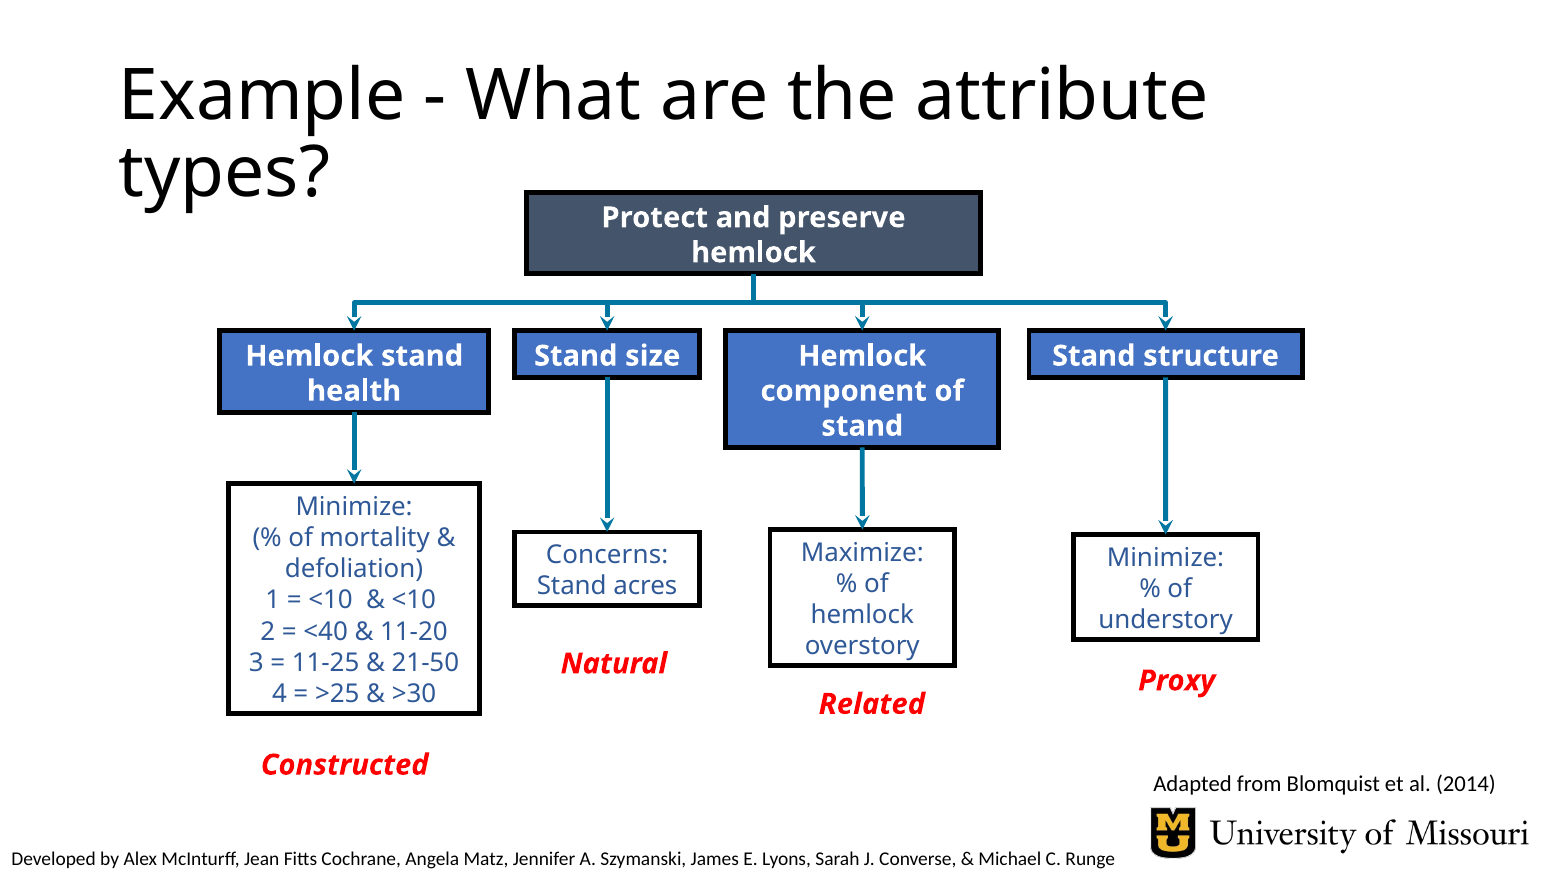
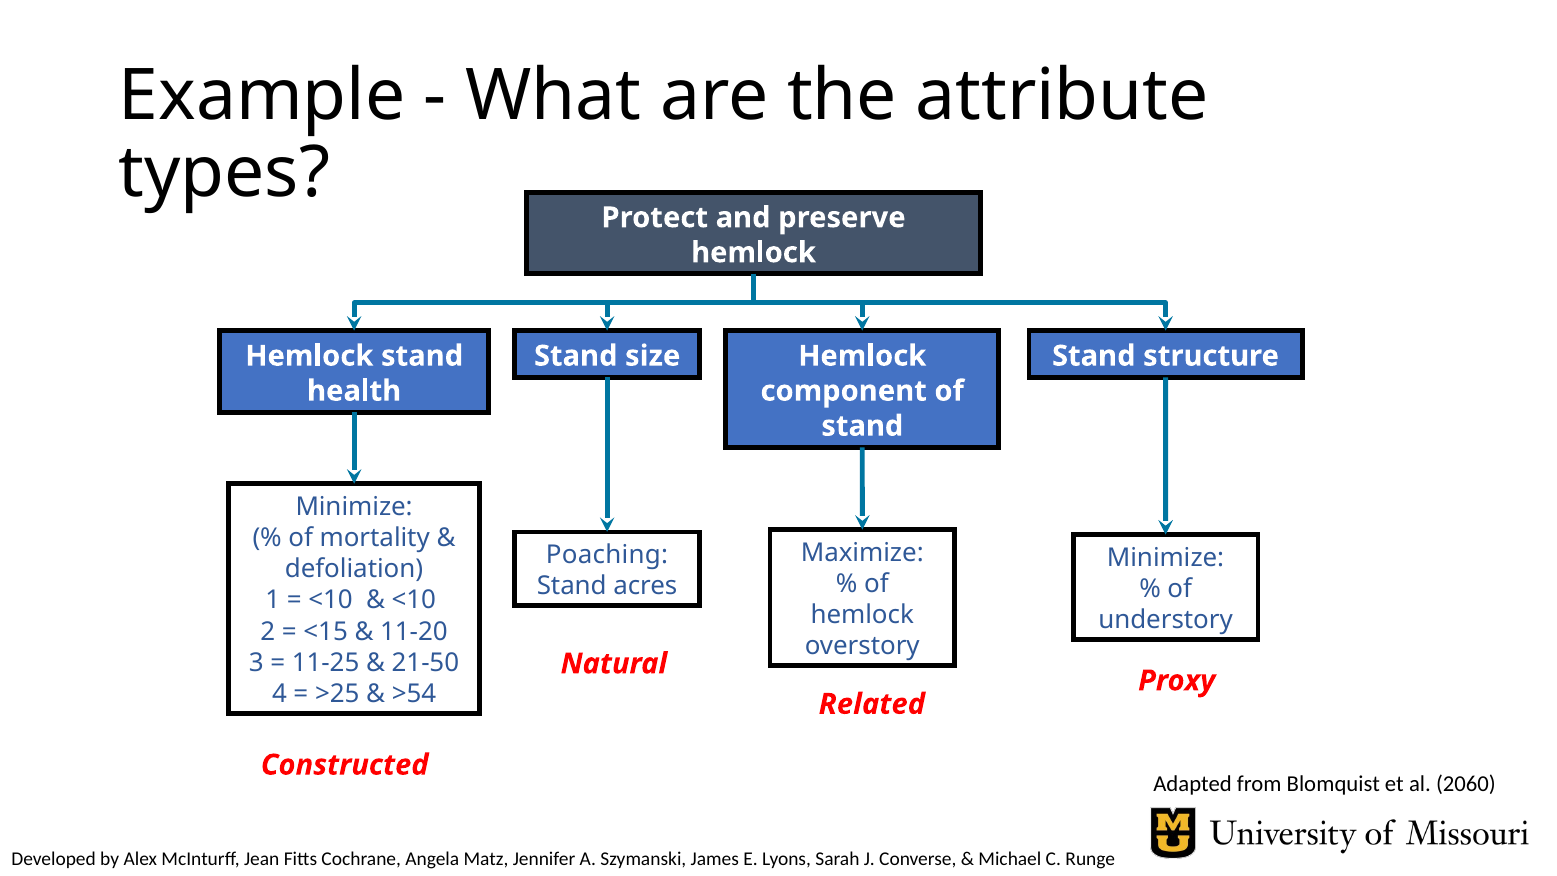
Concerns: Concerns -> Poaching
<40: <40 -> <15
>30: >30 -> >54
2014: 2014 -> 2060
